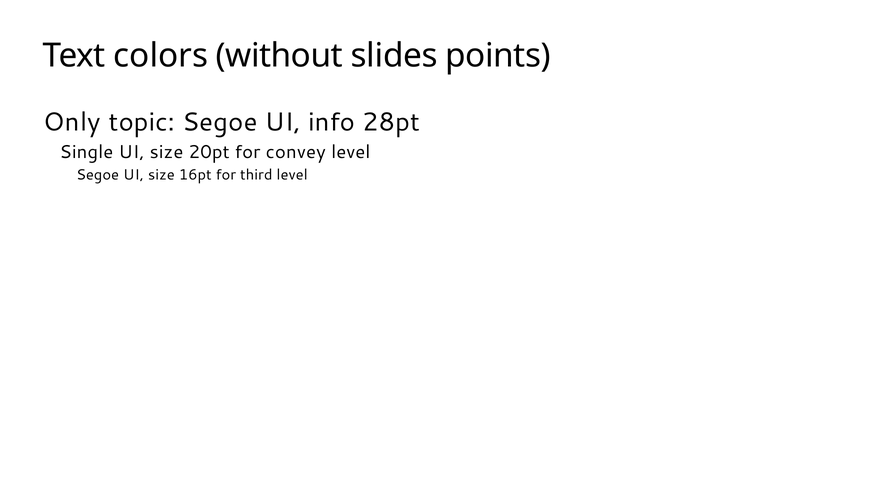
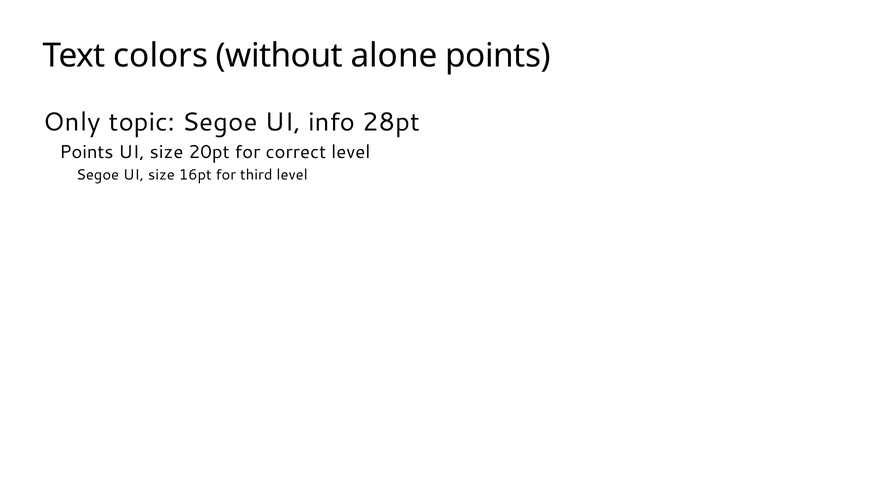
slides: slides -> alone
Single at (86, 152): Single -> Points
convey: convey -> correct
